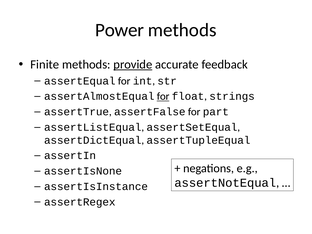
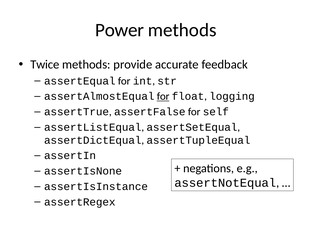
Finite: Finite -> Twice
provide underline: present -> none
strings: strings -> logging
part: part -> self
